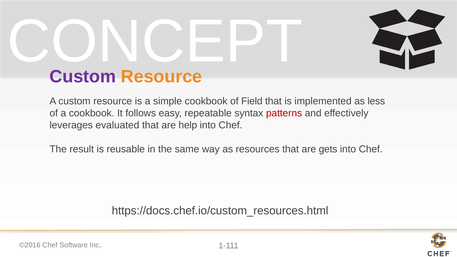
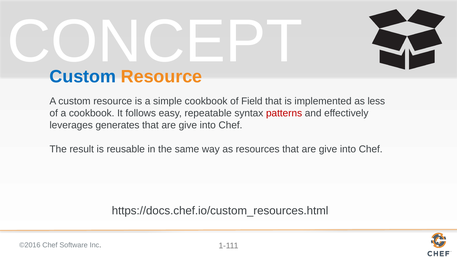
Custom at (83, 77) colour: purple -> blue
evaluated: evaluated -> generates
help at (188, 125): help -> give
resources that are gets: gets -> give
